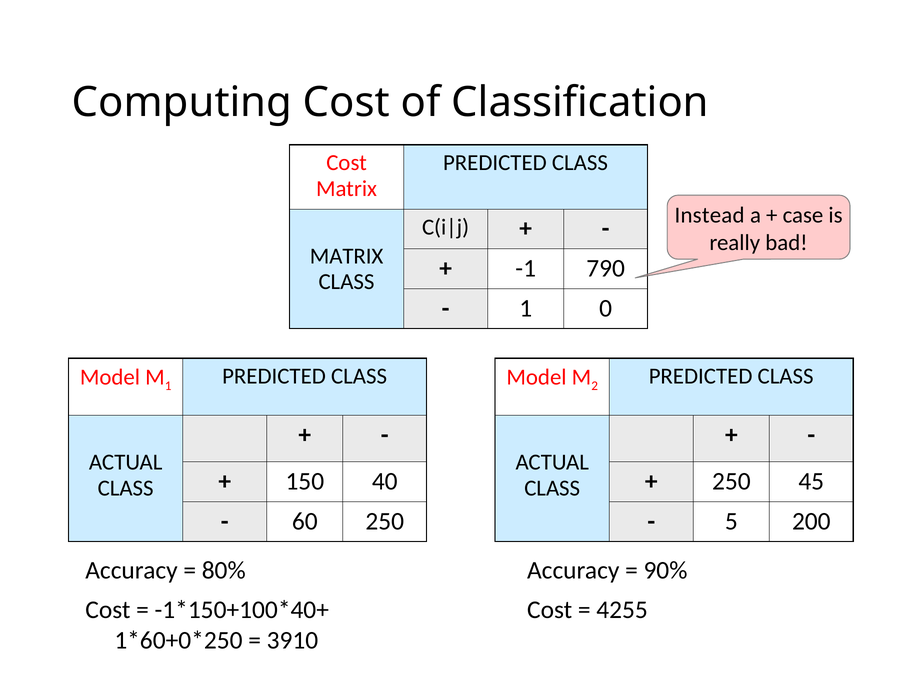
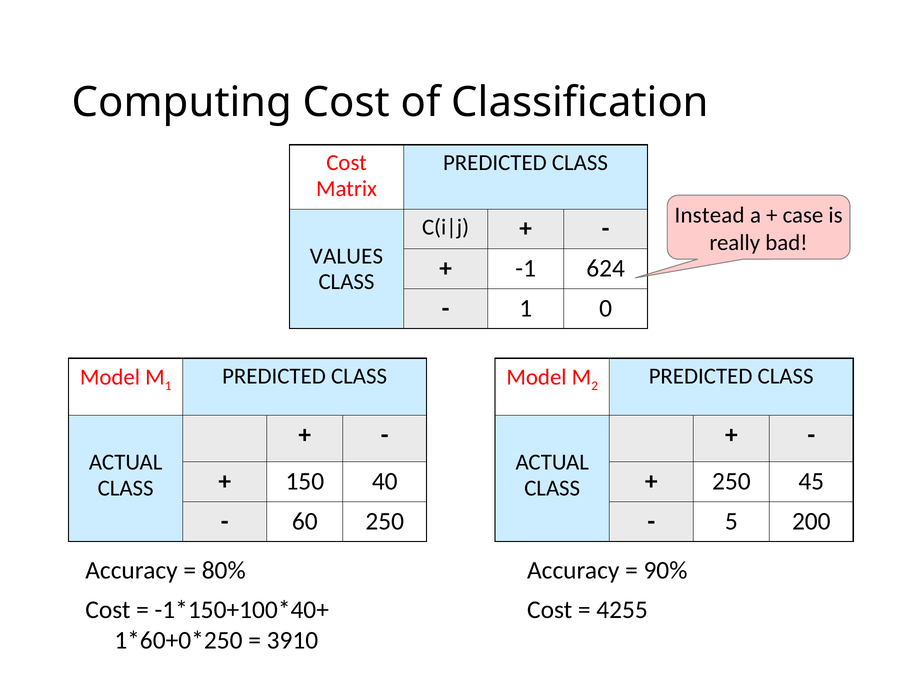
MATRIX at (347, 256): MATRIX -> VALUES
790: 790 -> 624
